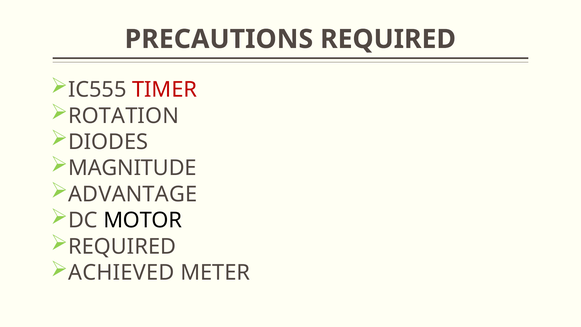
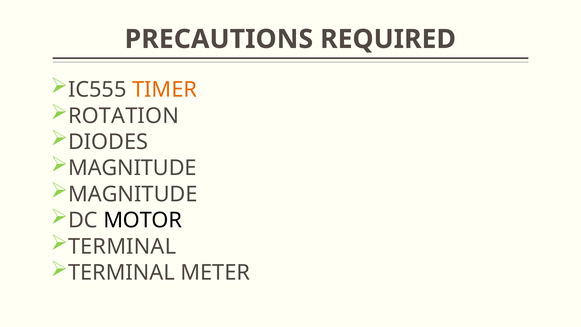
TIMER colour: red -> orange
ADVANTAGE at (133, 194): ADVANTAGE -> MAGNITUDE
REQUIRED at (122, 246): REQUIRED -> TERMINAL
ACHIEVED at (121, 273): ACHIEVED -> TERMINAL
